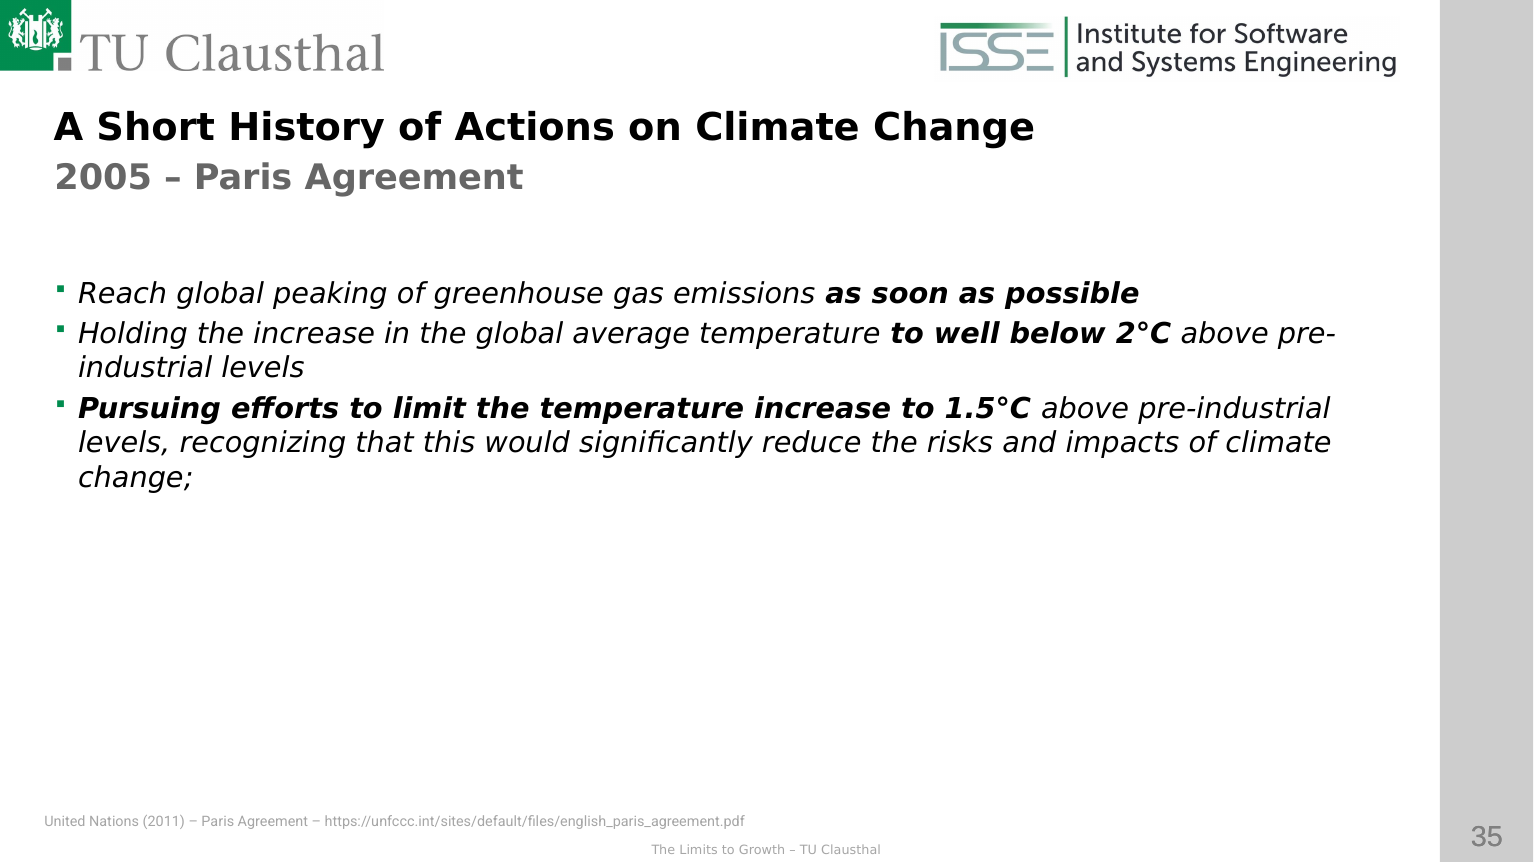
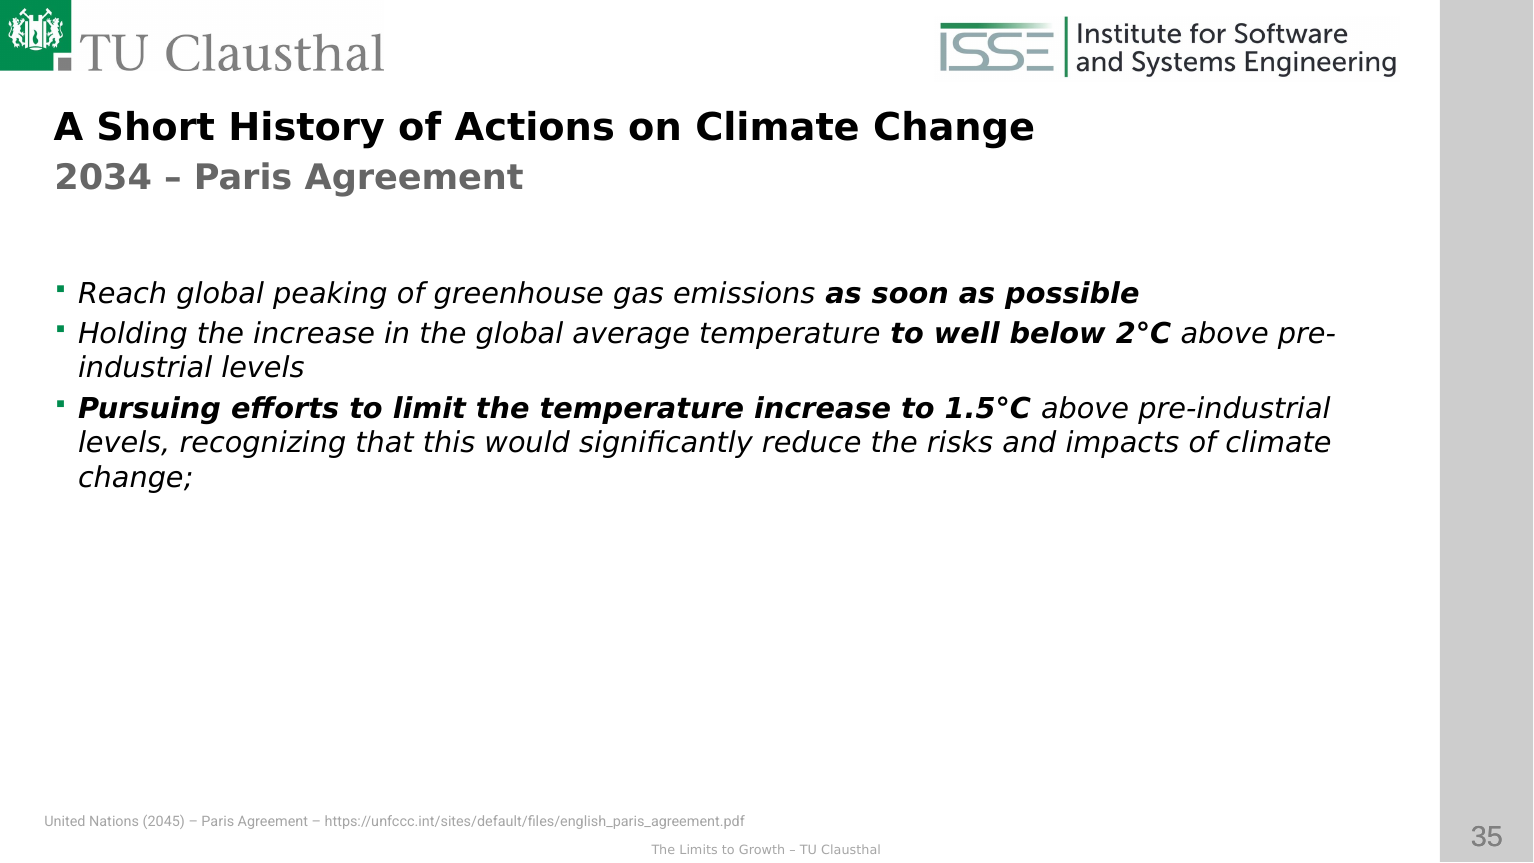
2005: 2005 -> 2034
2011: 2011 -> 2045
